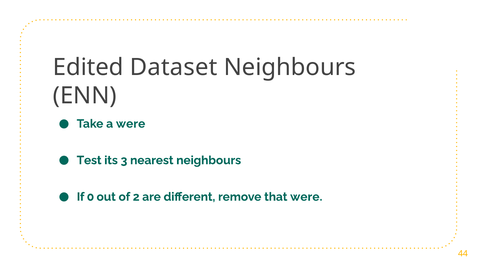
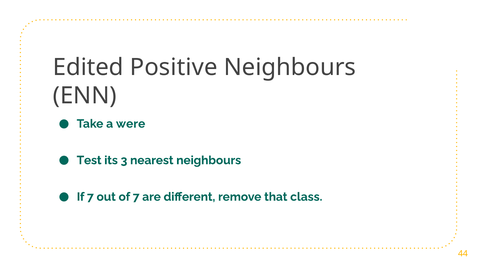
Dataset: Dataset -> Positive
If 0: 0 -> 7
of 2: 2 -> 7
that were: were -> class
